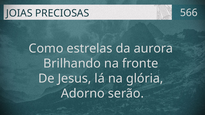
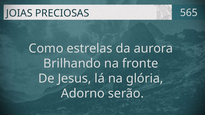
566: 566 -> 565
